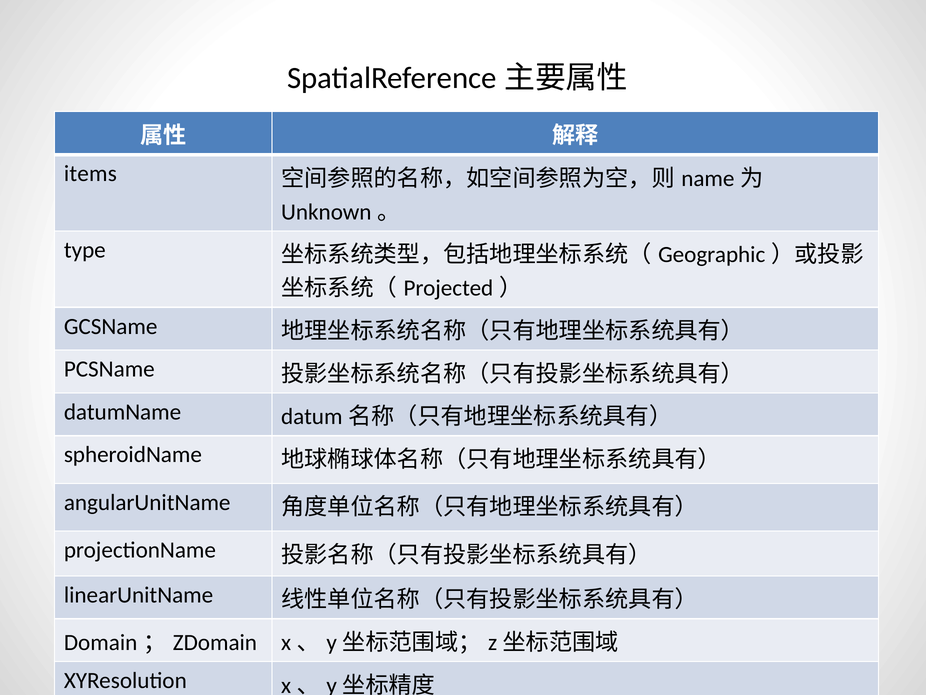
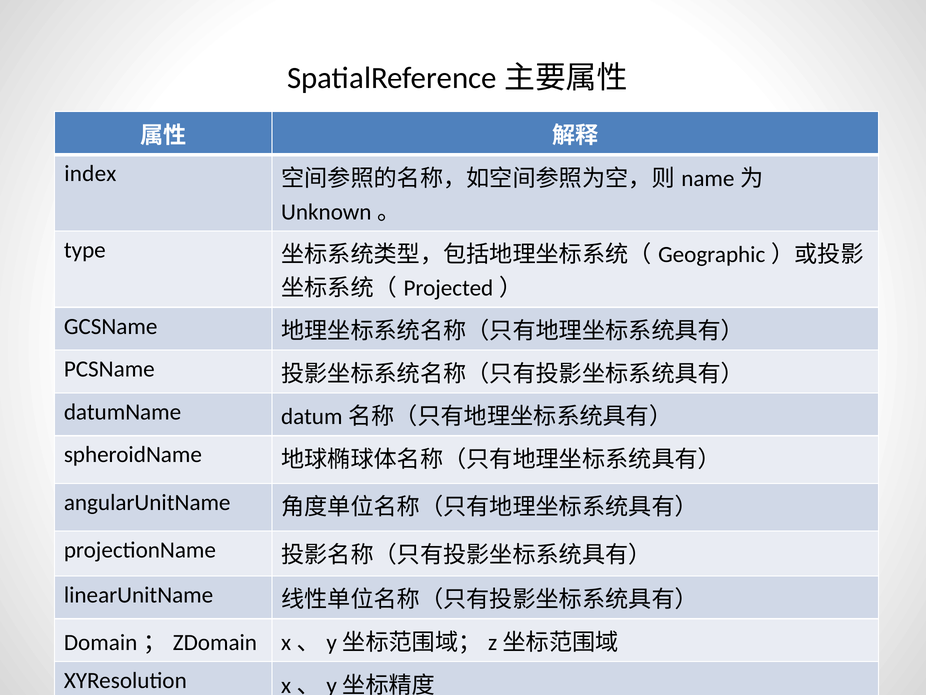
items: items -> index
